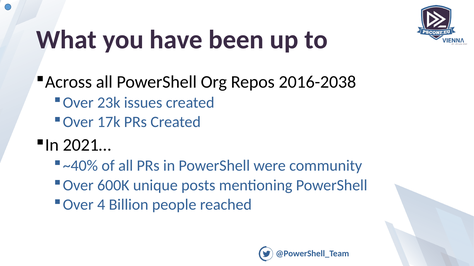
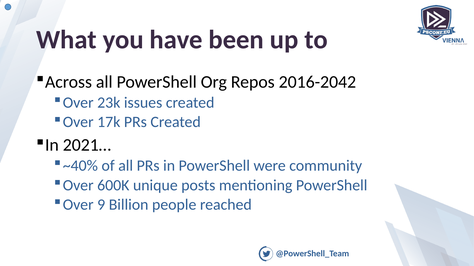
2016-2038: 2016-2038 -> 2016-2042
4: 4 -> 9
